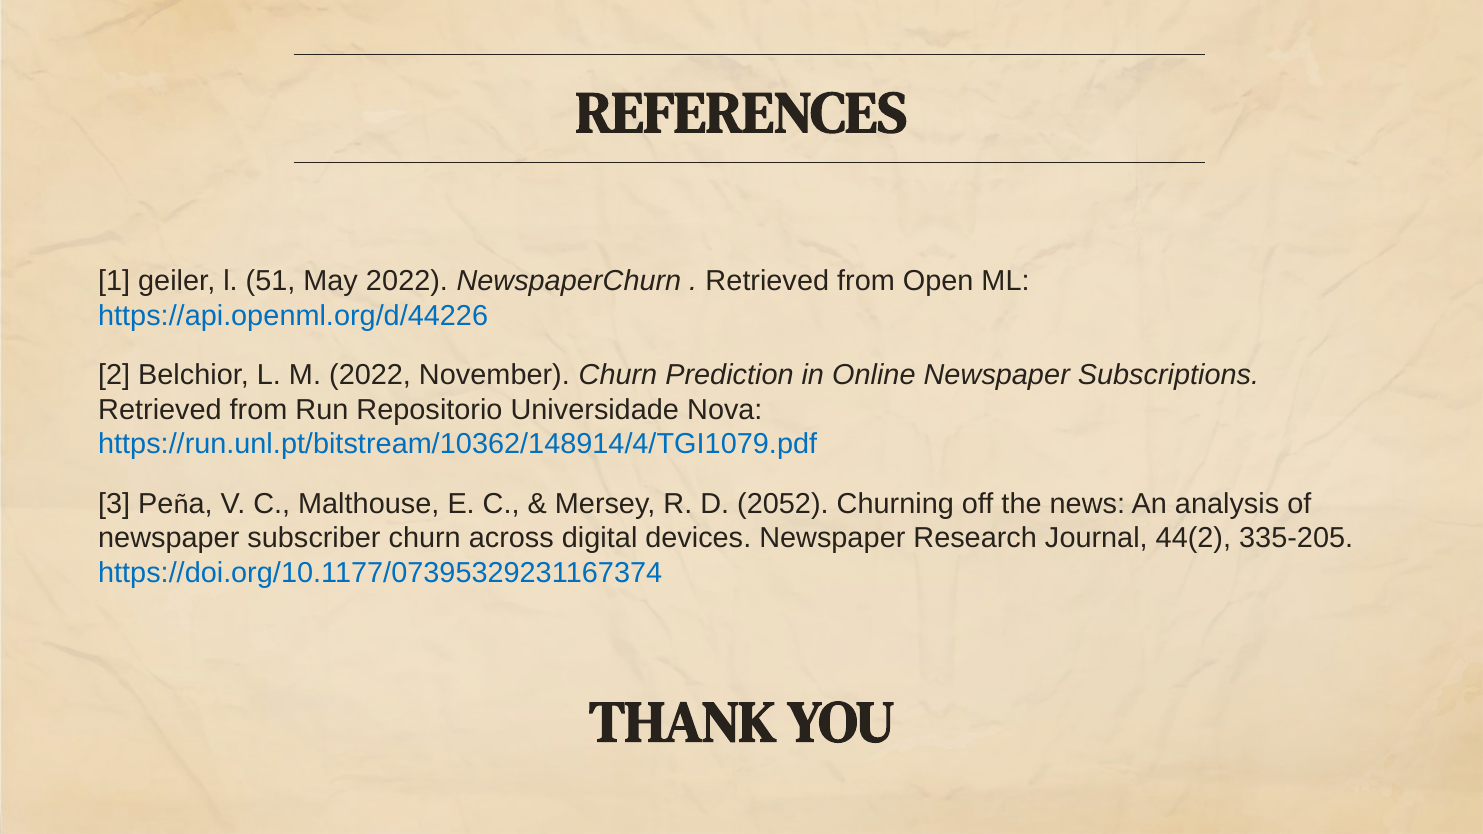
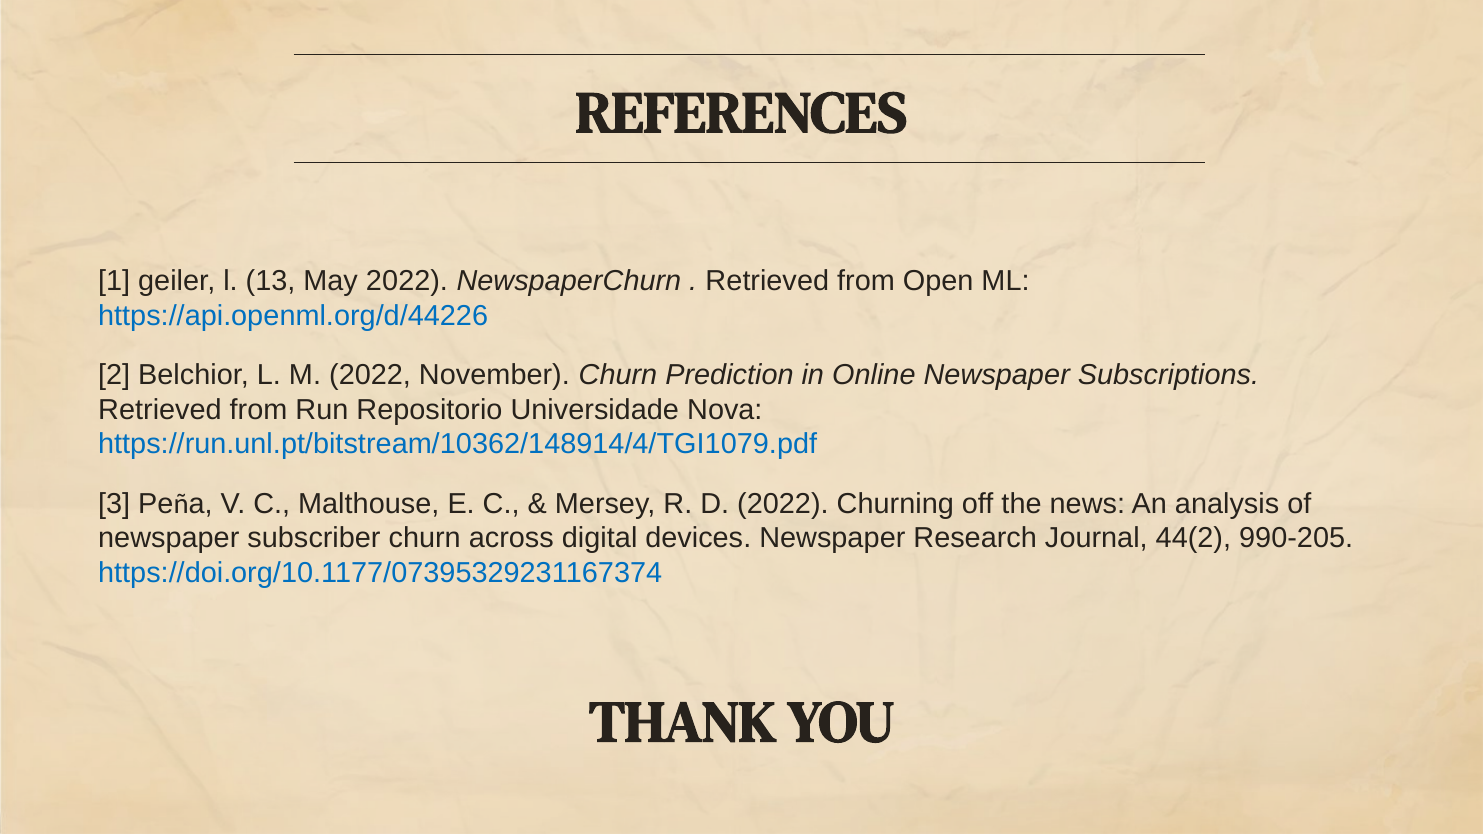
51: 51 -> 13
D 2052: 2052 -> 2022
335-205: 335-205 -> 990-205
